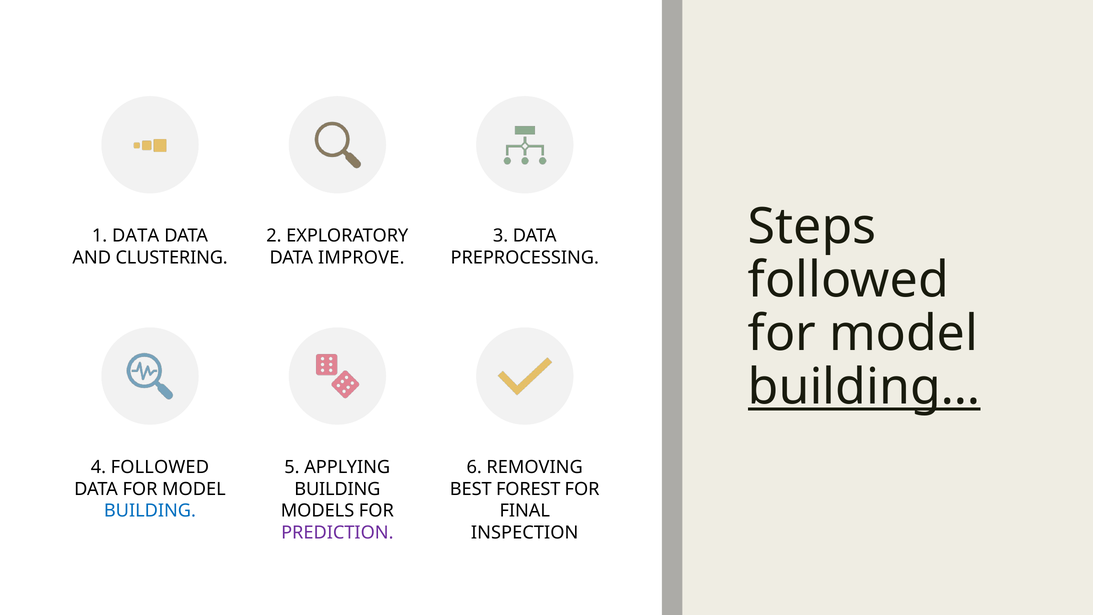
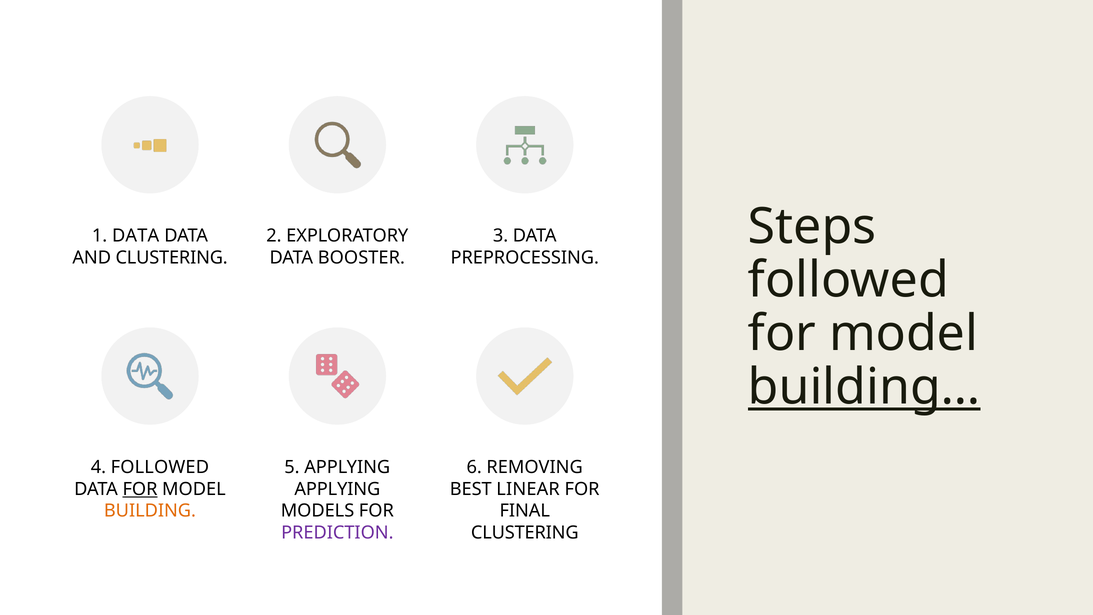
IMPROVE: IMPROVE -> BOOSTER
FOR at (140, 489) underline: none -> present
BUILDING at (337, 489): BUILDING -> APPLYING
FOREST: FOREST -> LINEAR
BUILDING at (150, 511) colour: blue -> orange
INSPECTION at (525, 533): INSPECTION -> CLUSTERING
